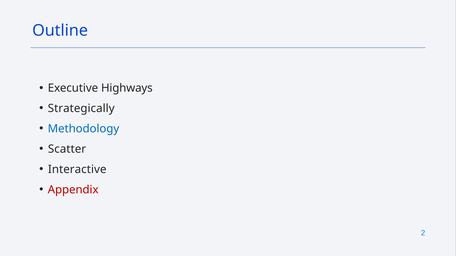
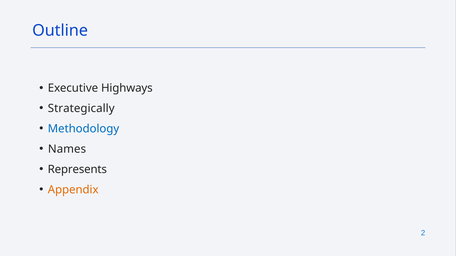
Scatter: Scatter -> Names
Interactive: Interactive -> Represents
Appendix colour: red -> orange
